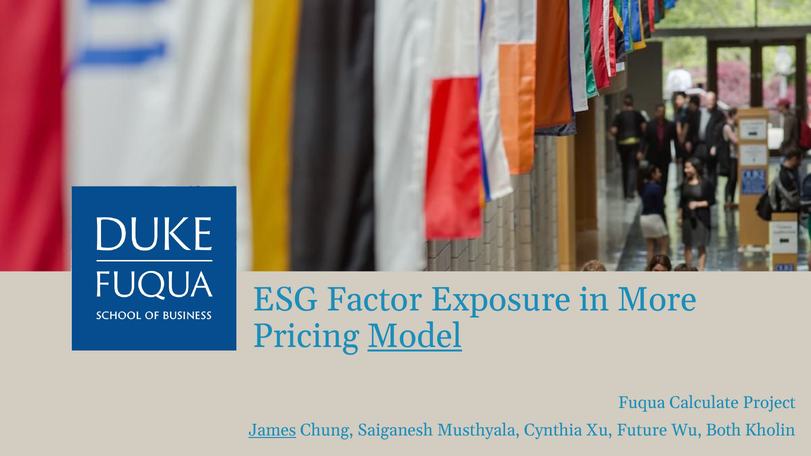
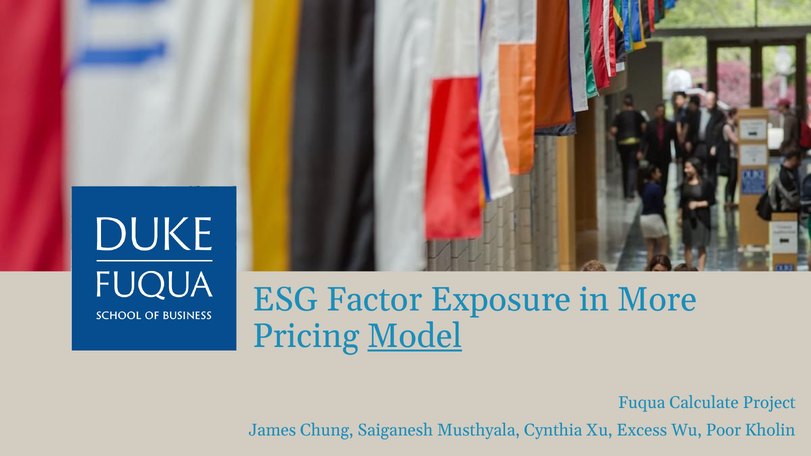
James underline: present -> none
Future: Future -> Excess
Both: Both -> Poor
